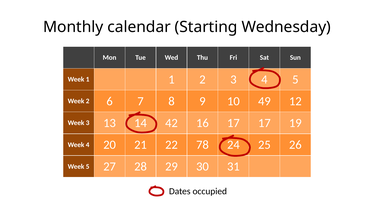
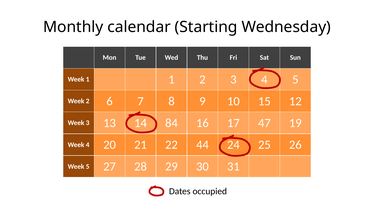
49: 49 -> 15
42: 42 -> 84
17 17: 17 -> 47
78: 78 -> 44
